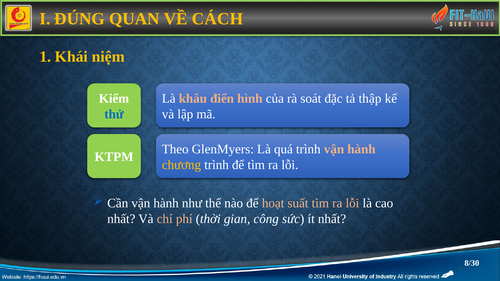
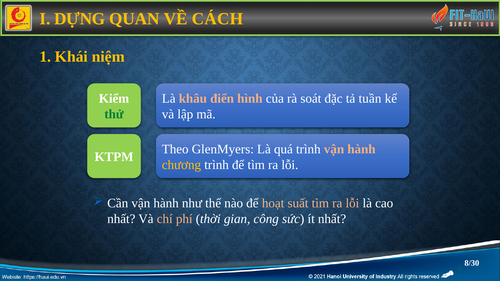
ĐÚNG: ĐÚNG -> DỰNG
thập: thập -> tuần
thử colour: blue -> green
